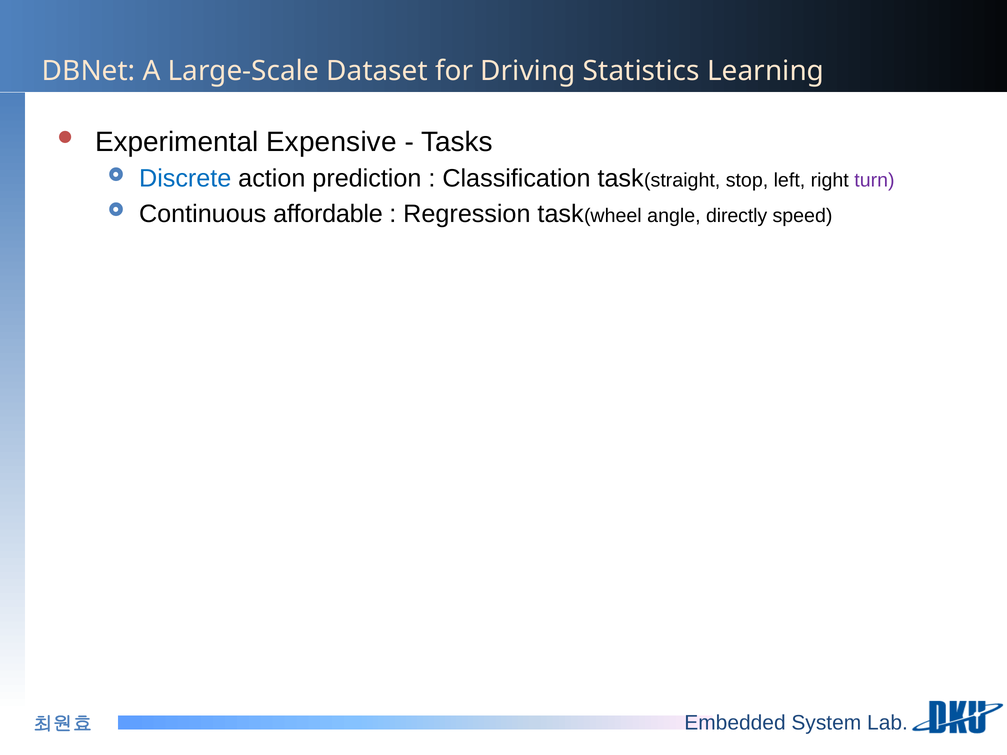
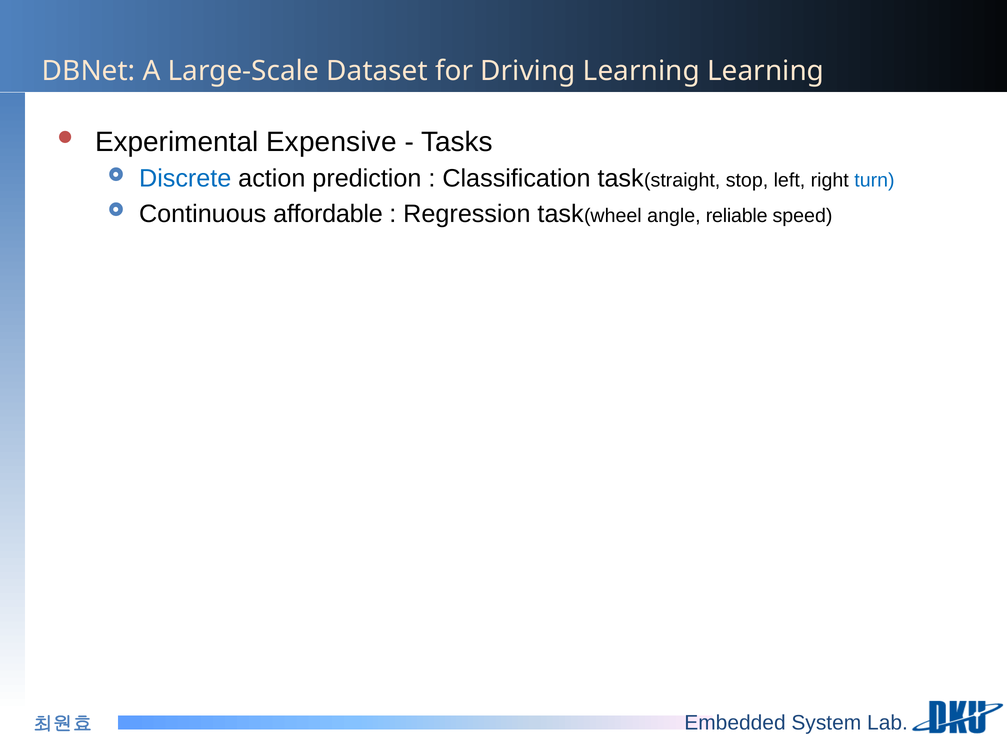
Driving Statistics: Statistics -> Learning
turn colour: purple -> blue
directly: directly -> reliable
